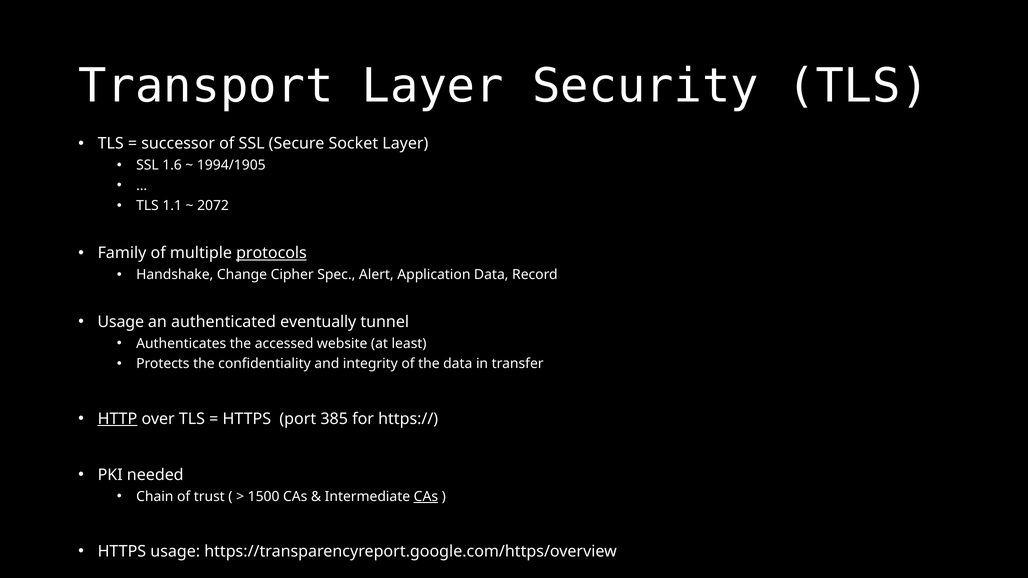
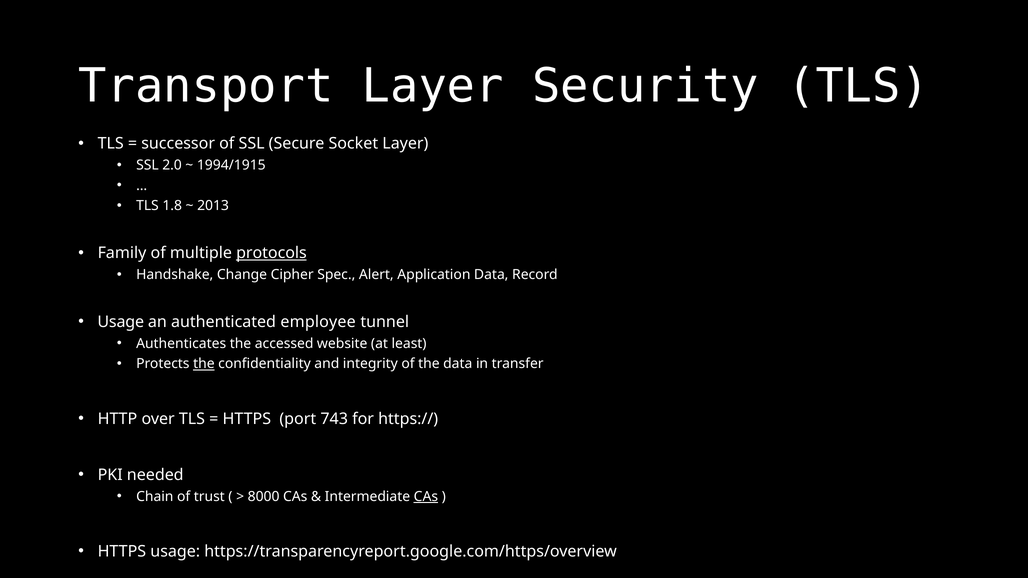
1.6: 1.6 -> 2.0
1994/1905: 1994/1905 -> 1994/1915
1.1: 1.1 -> 1.8
2072: 2072 -> 2013
eventually: eventually -> employee
the at (204, 364) underline: none -> present
HTTP underline: present -> none
385: 385 -> 743
1500: 1500 -> 8000
